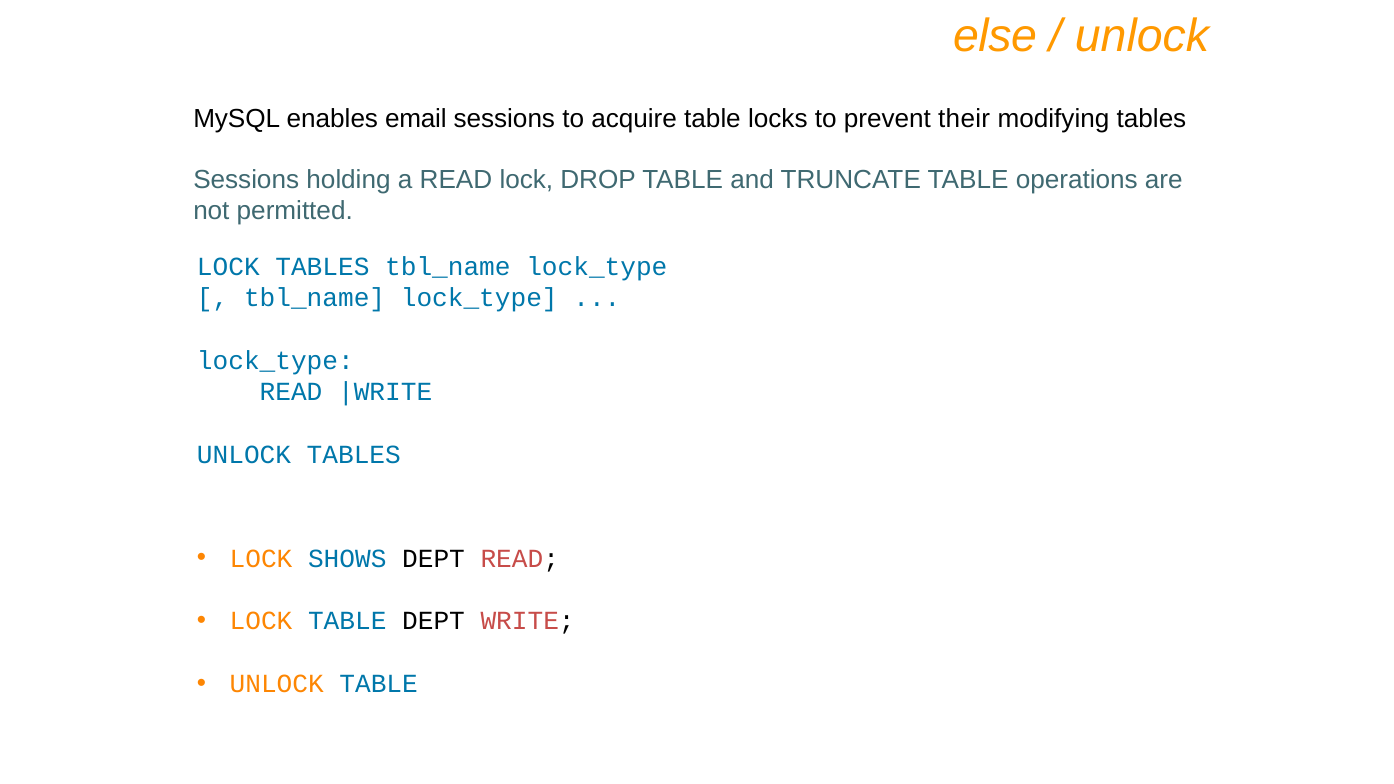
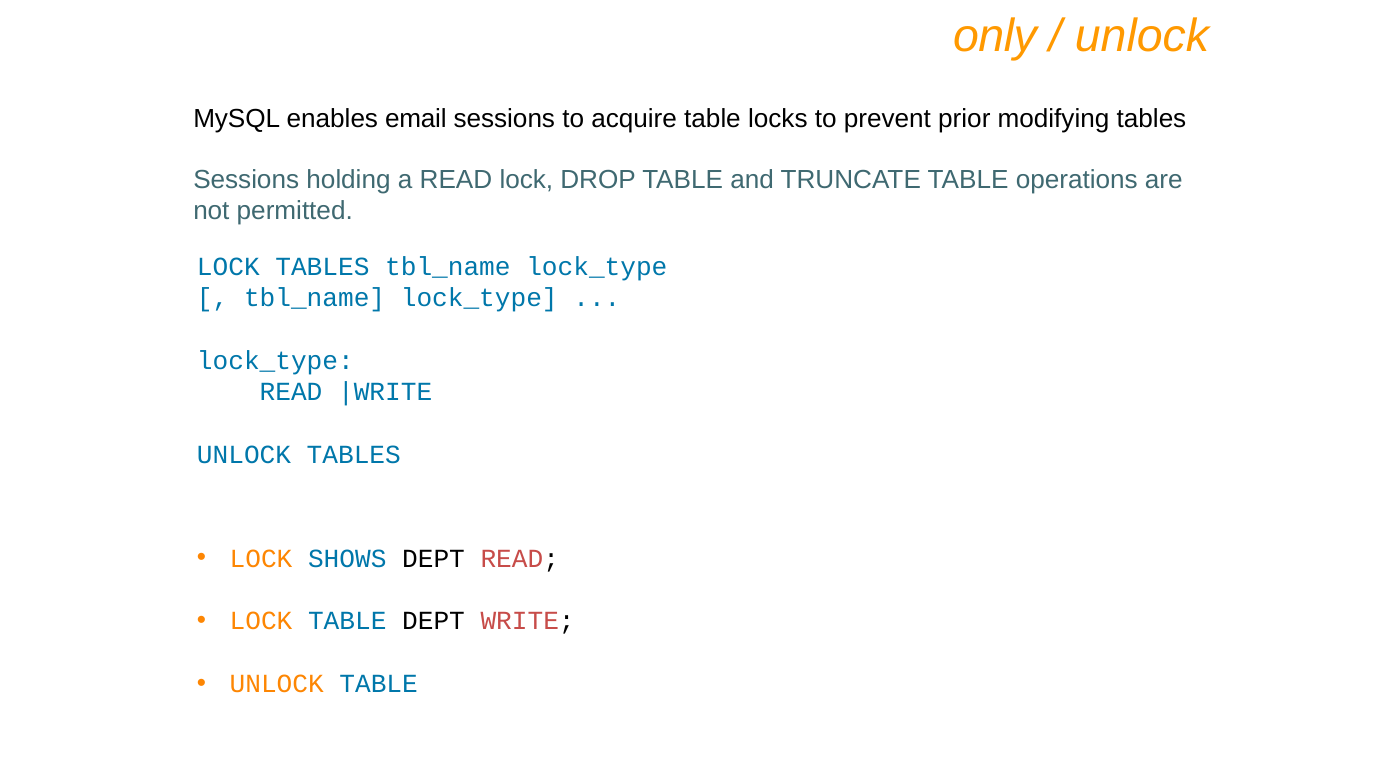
else: else -> only
their: their -> prior
